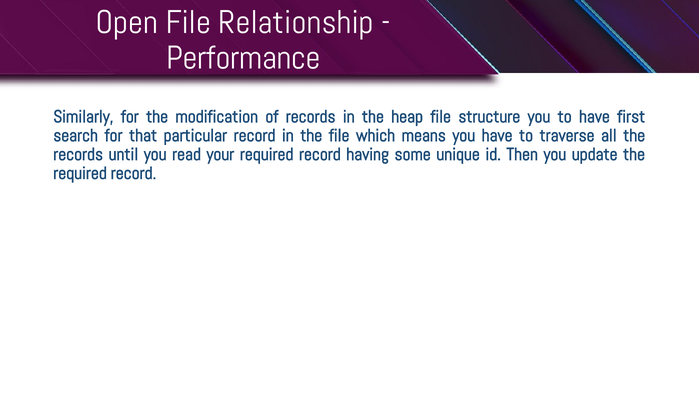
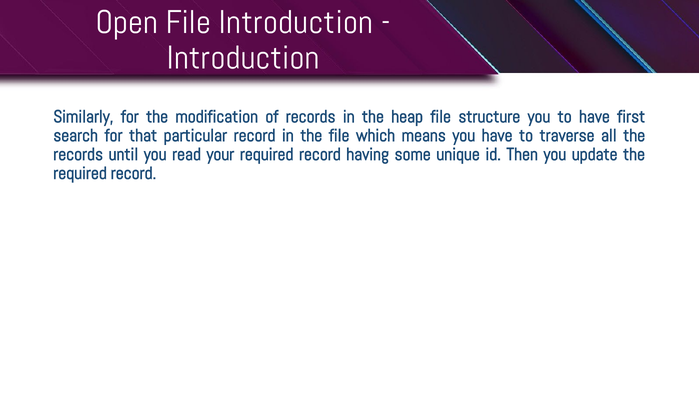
File Relationship: Relationship -> Introduction
Performance at (243, 58): Performance -> Introduction
